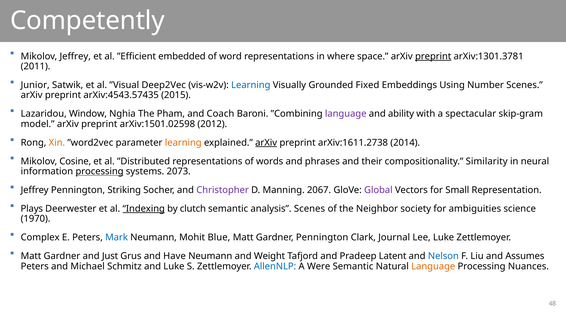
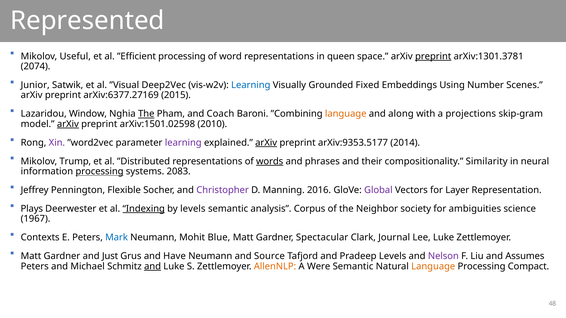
Competently: Competently -> Represented
Mikolov Jeffrey: Jeffrey -> Useful
”Efficient embedded: embedded -> processing
where: where -> queen
2011: 2011 -> 2074
arXiv:4543.57435: arXiv:4543.57435 -> arXiv:6377.27169
The at (146, 114) underline: none -> present
language at (346, 114) colour: purple -> orange
ability: ability -> along
spectacular: spectacular -> projections
arXiv at (68, 124) underline: none -> present
2012: 2012 -> 2010
Xin colour: orange -> purple
learning at (183, 143) colour: orange -> purple
arXiv:1611.2738: arXiv:1611.2738 -> arXiv:9353.5177
Cosine: Cosine -> Trump
words underline: none -> present
2073: 2073 -> 2083
Striking: Striking -> Flexible
2067: 2067 -> 2016
Small: Small -> Layer
by clutch: clutch -> levels
analysis Scenes: Scenes -> Corpus
1970: 1970 -> 1967
Complex: Complex -> Contexts
Gardner Pennington: Pennington -> Spectacular
Weight: Weight -> Source
Pradeep Latent: Latent -> Levels
Nelson colour: blue -> purple
and at (153, 267) underline: none -> present
AllenNLP colour: blue -> orange
Nuances: Nuances -> Compact
